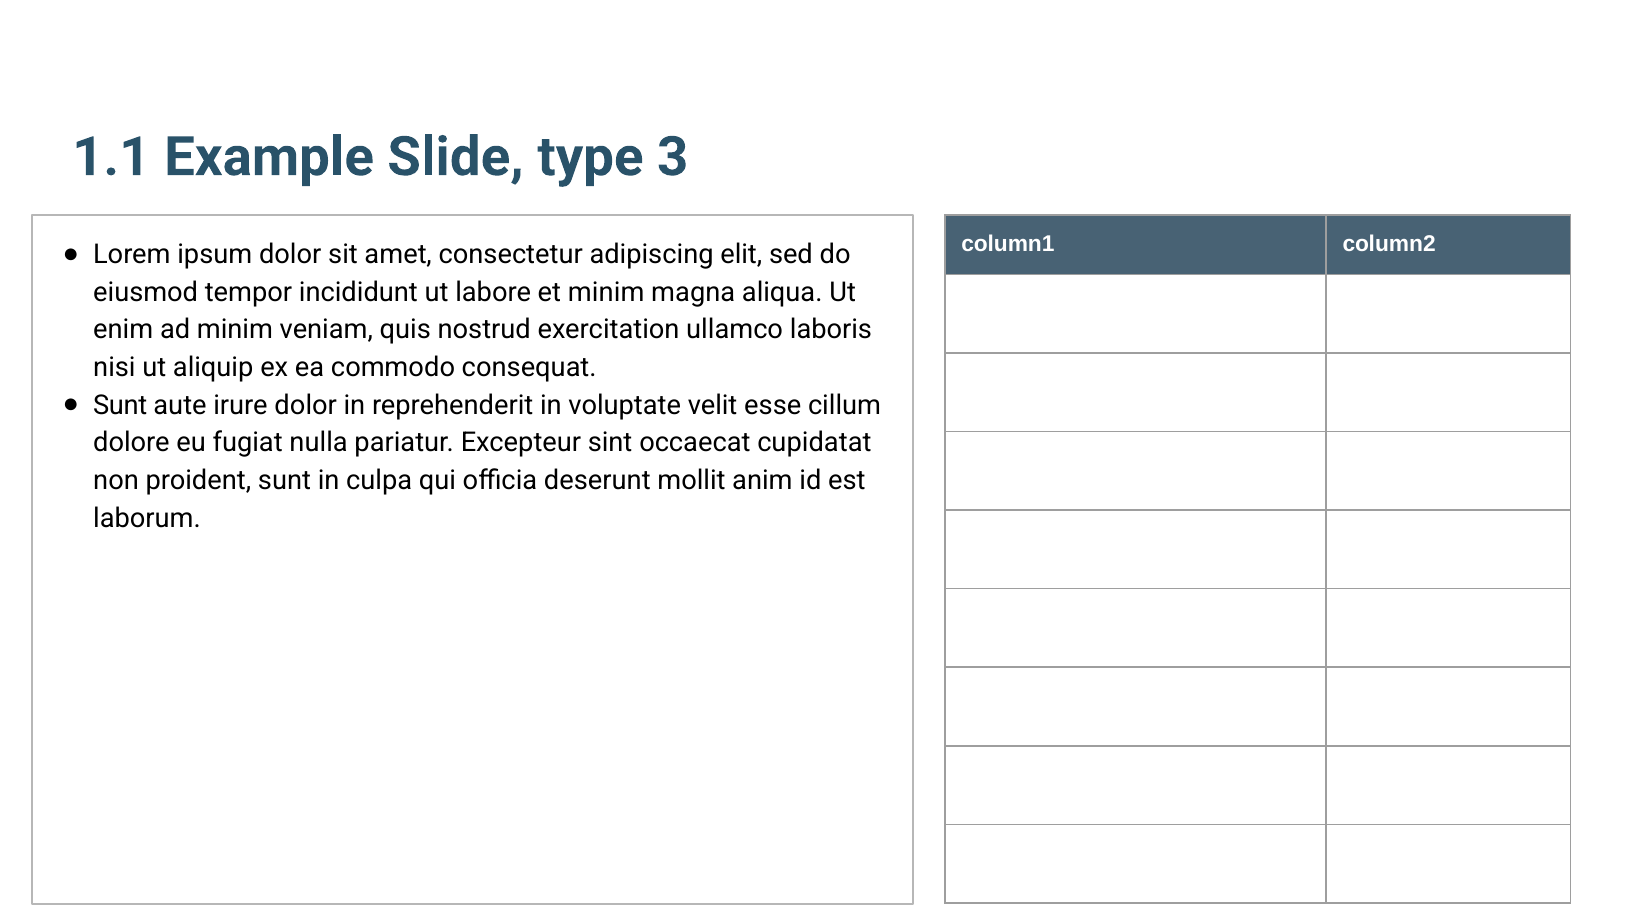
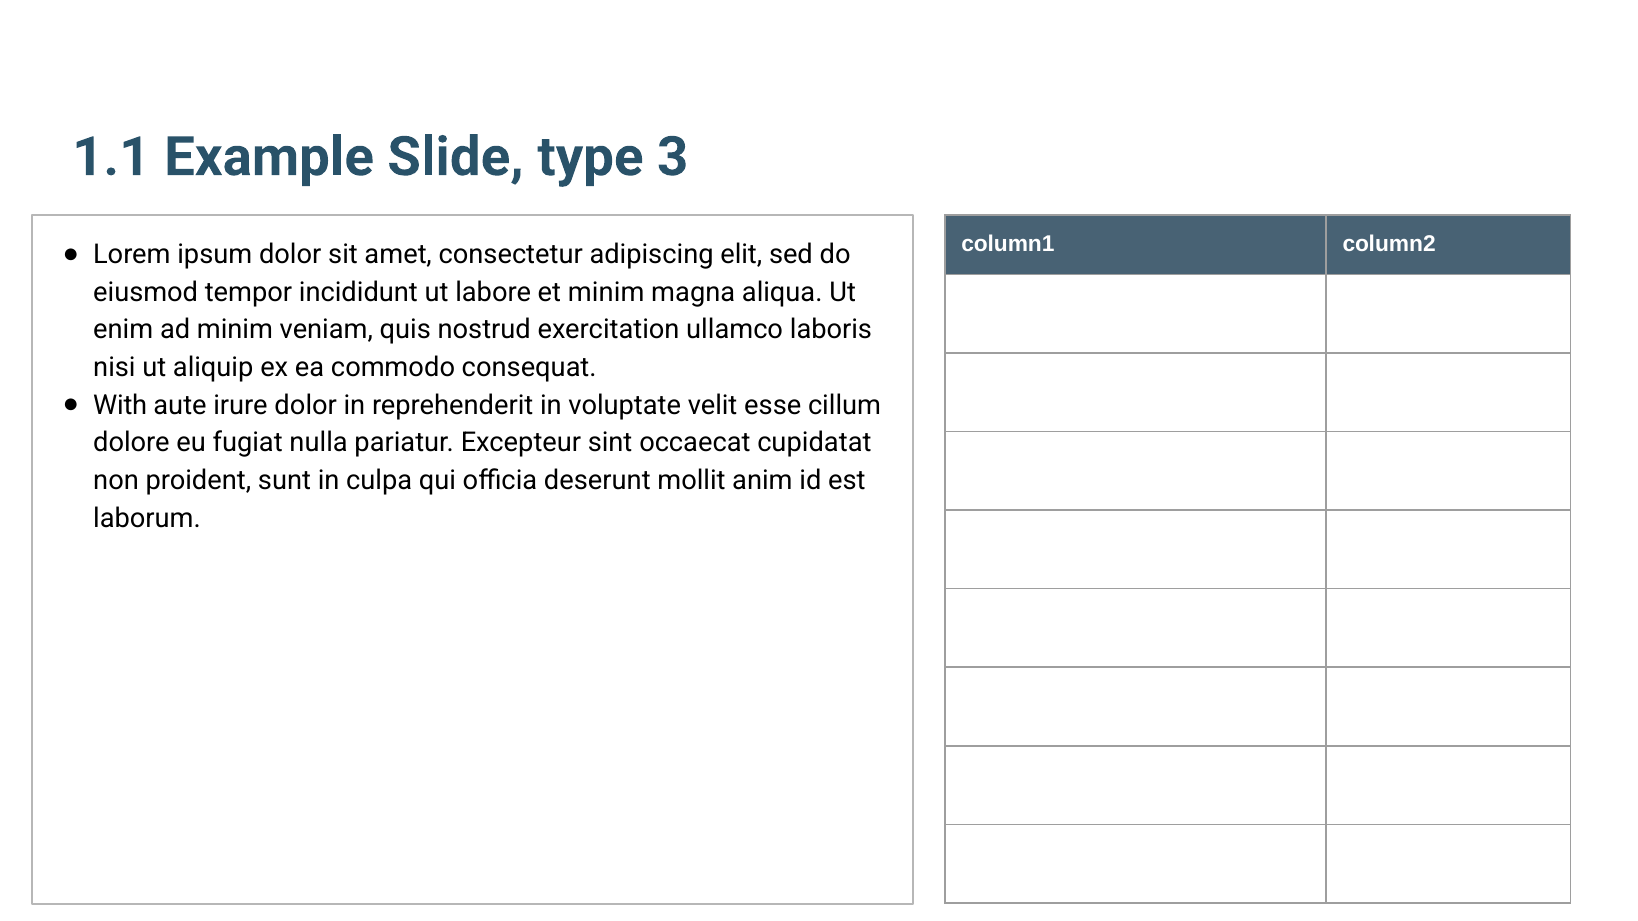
Sunt at (120, 405): Sunt -> With
